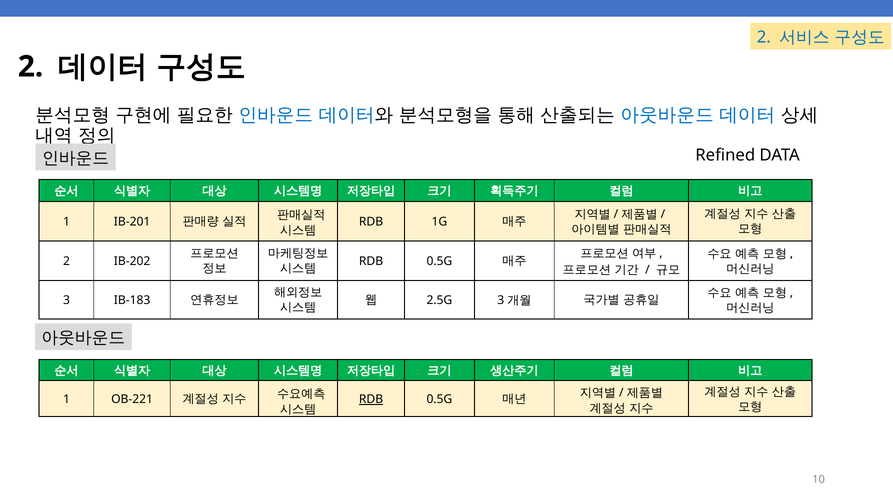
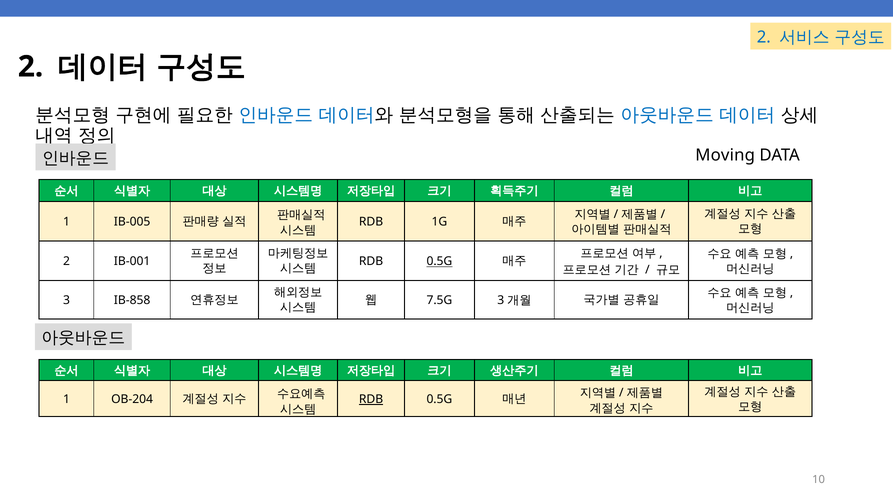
Refined: Refined -> Moving
IB-201: IB-201 -> IB-005
IB-202: IB-202 -> IB-001
0.5G at (439, 261) underline: none -> present
2.5G: 2.5G -> 7.5G
IB-183: IB-183 -> IB-858
OB-221: OB-221 -> OB-204
